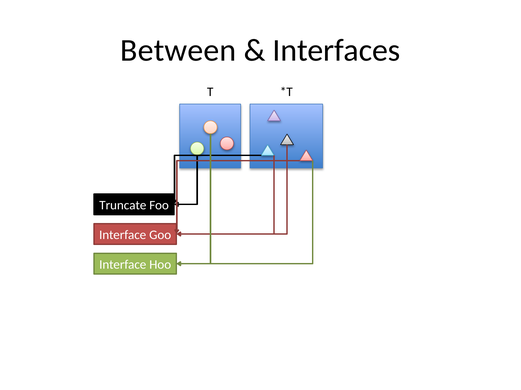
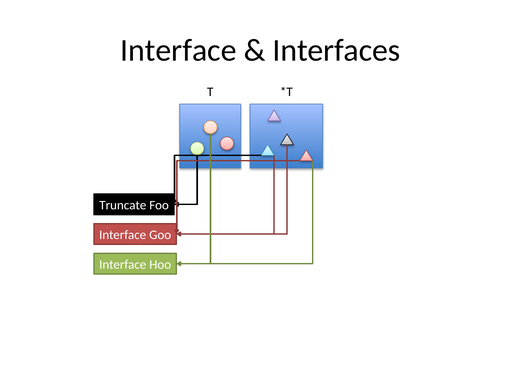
Between at (178, 50): Between -> Interface
